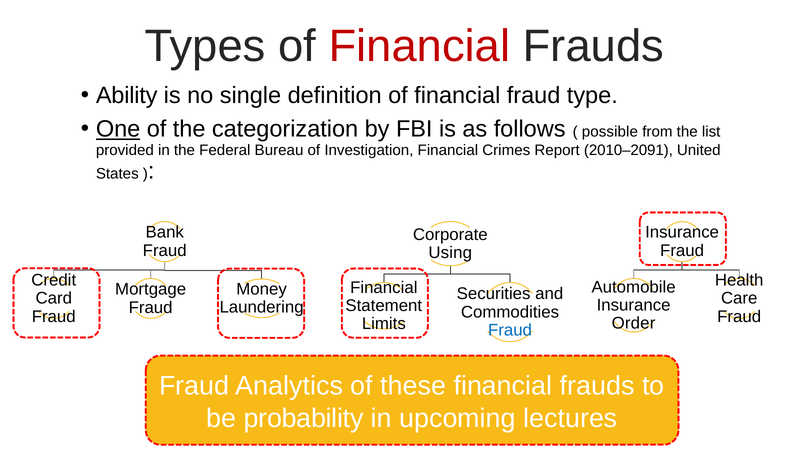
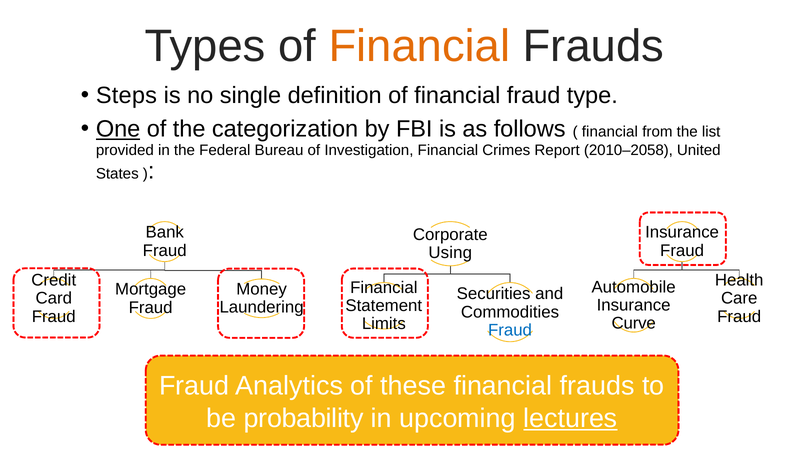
Financial at (419, 46) colour: red -> orange
Ability: Ability -> Steps
possible at (610, 132): possible -> financial
2010–2091: 2010–2091 -> 2010–2058
Order: Order -> Curve
lectures underline: none -> present
